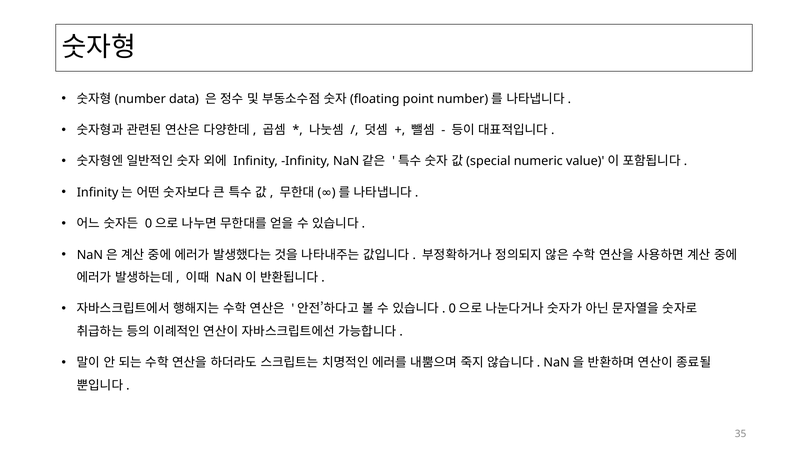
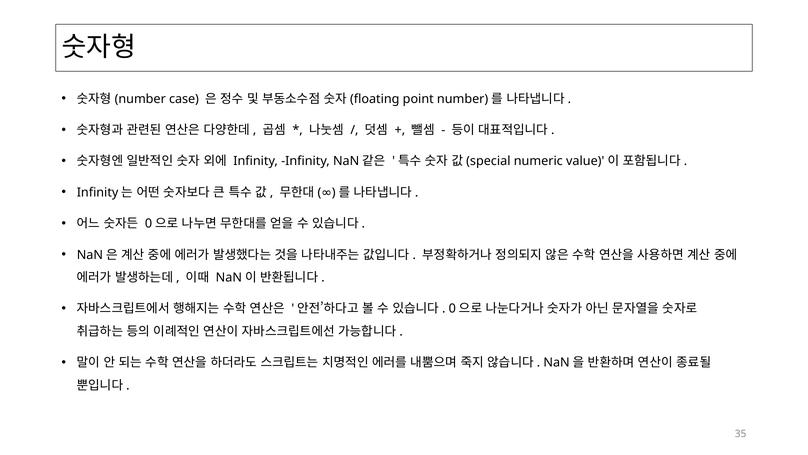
data: data -> case
